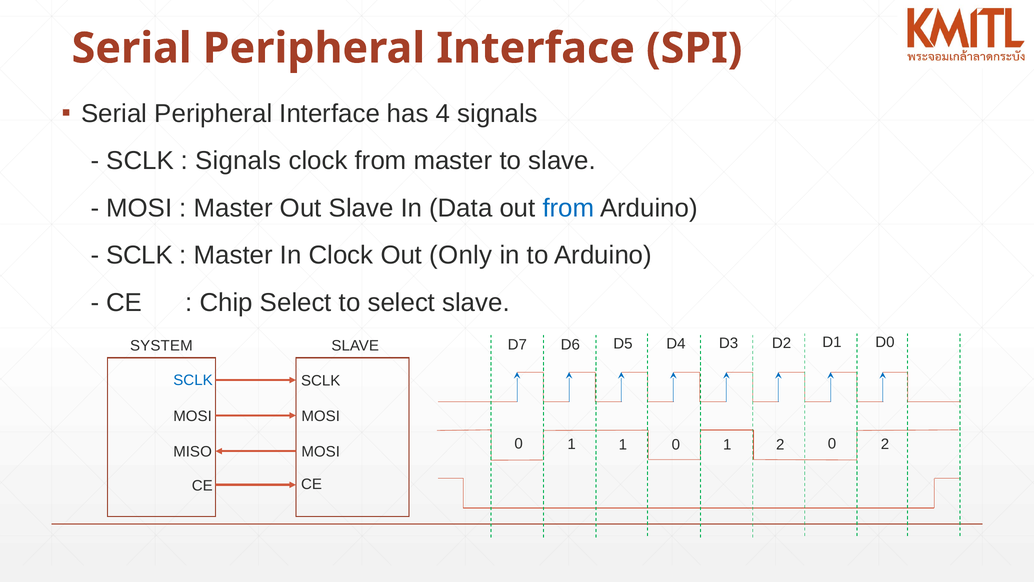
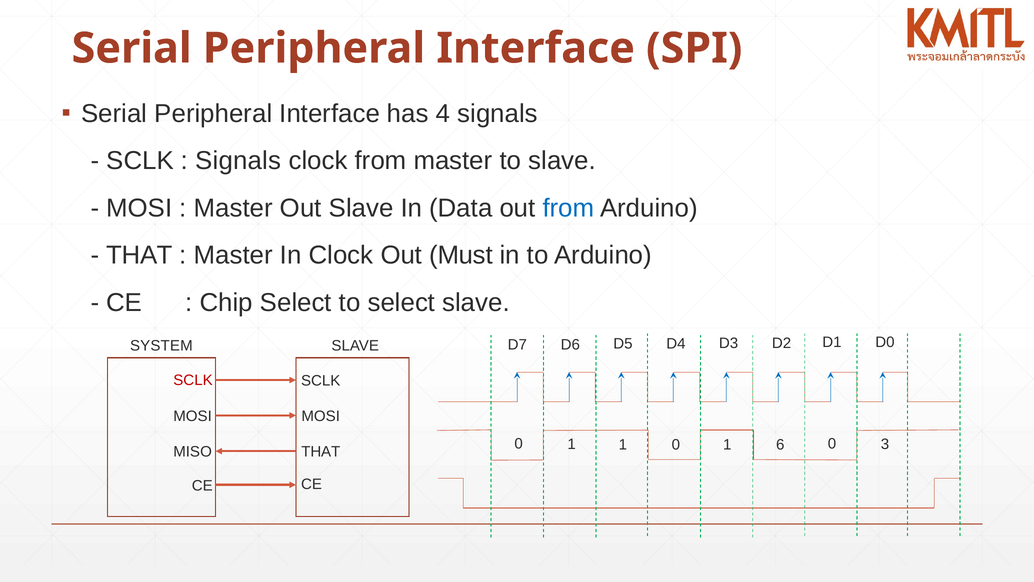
SCLK at (139, 255): SCLK -> THAT
Only: Only -> Must
SCLK at (193, 380) colour: blue -> red
1 2: 2 -> 6
0 2: 2 -> 3
MOSI at (321, 451): MOSI -> THAT
